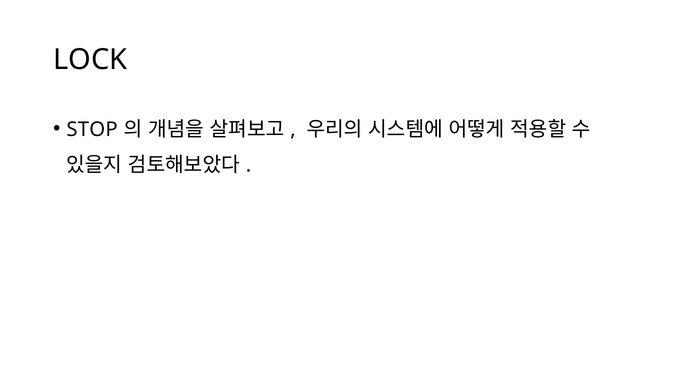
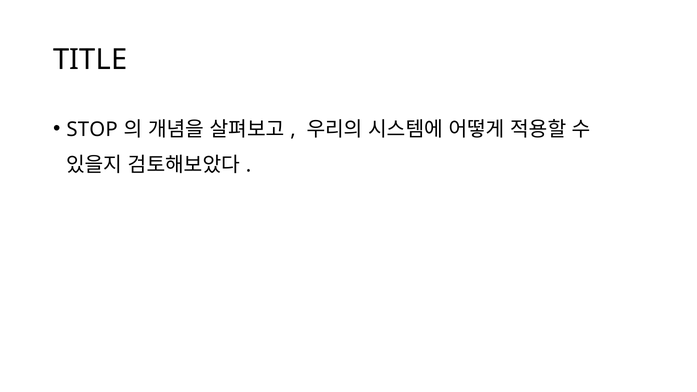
LOCK: LOCK -> TITLE
